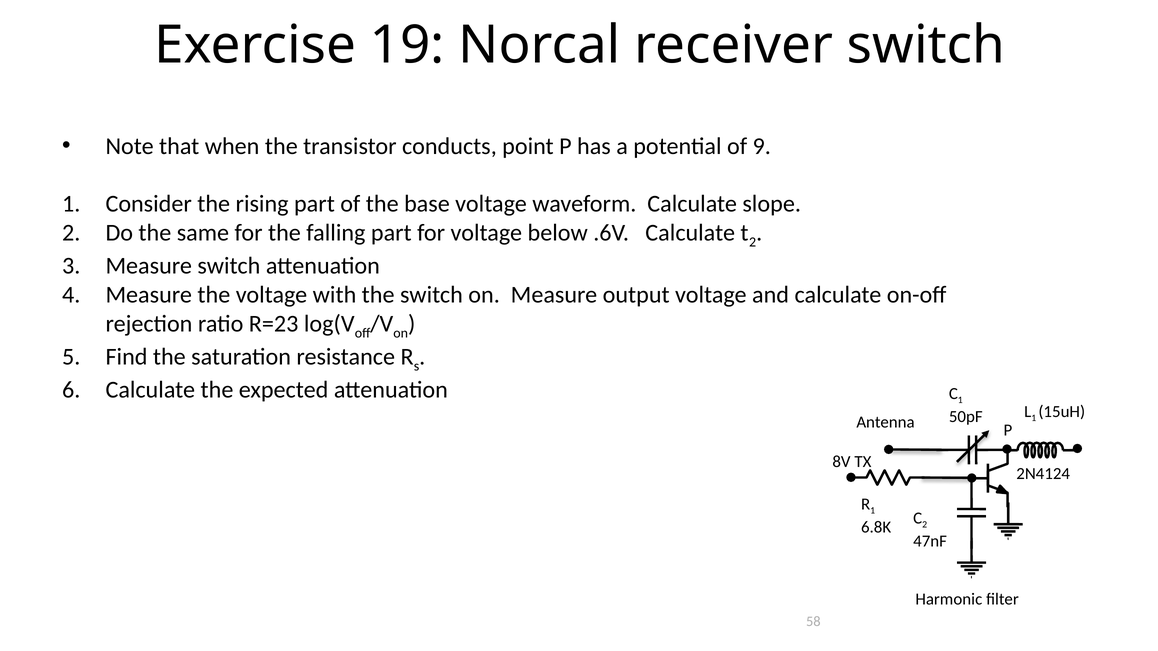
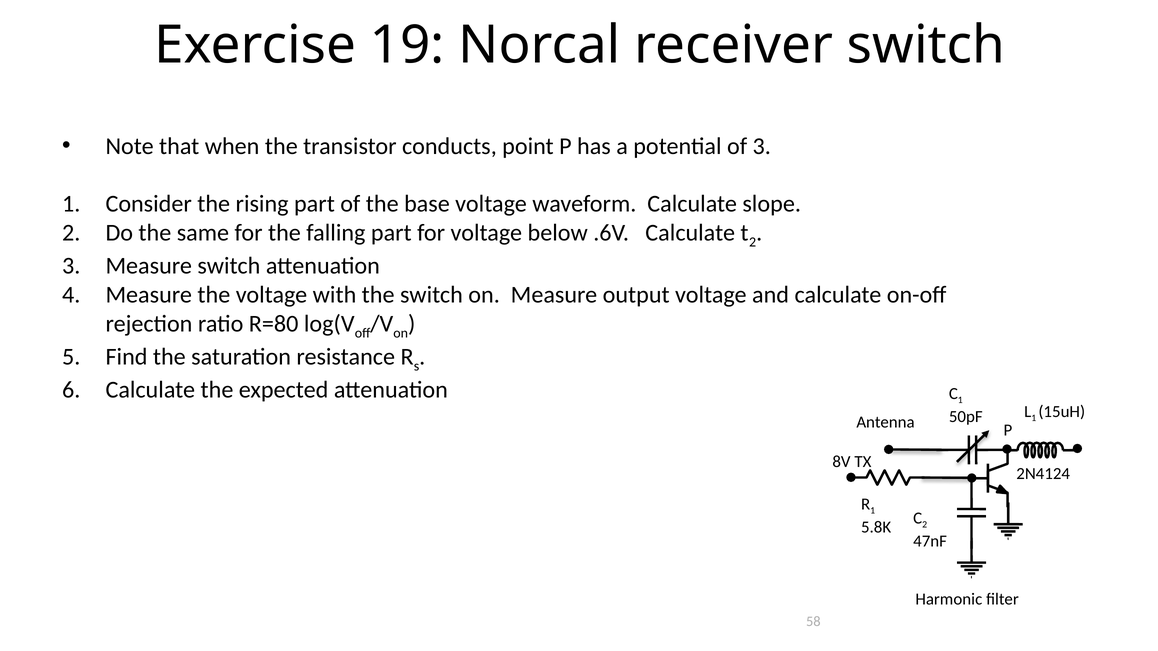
of 9: 9 -> 3
R=23: R=23 -> R=80
6.8K: 6.8K -> 5.8K
